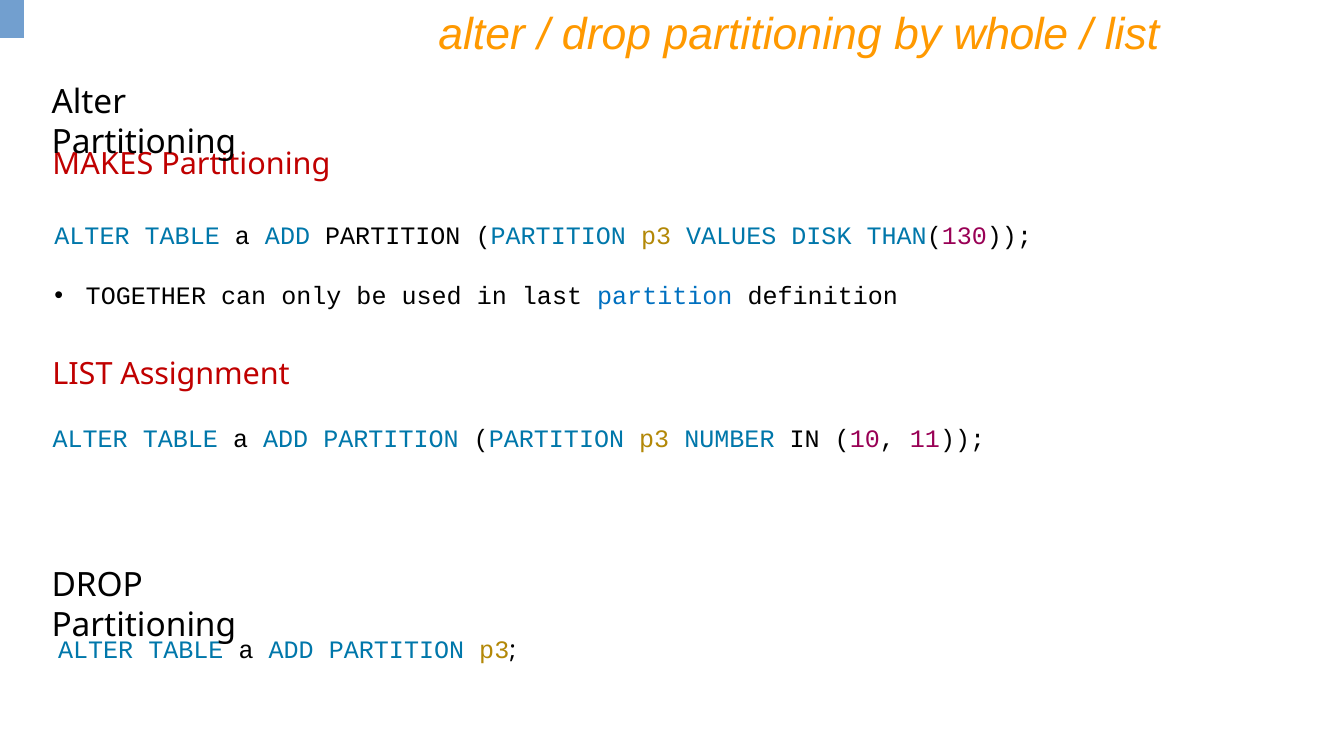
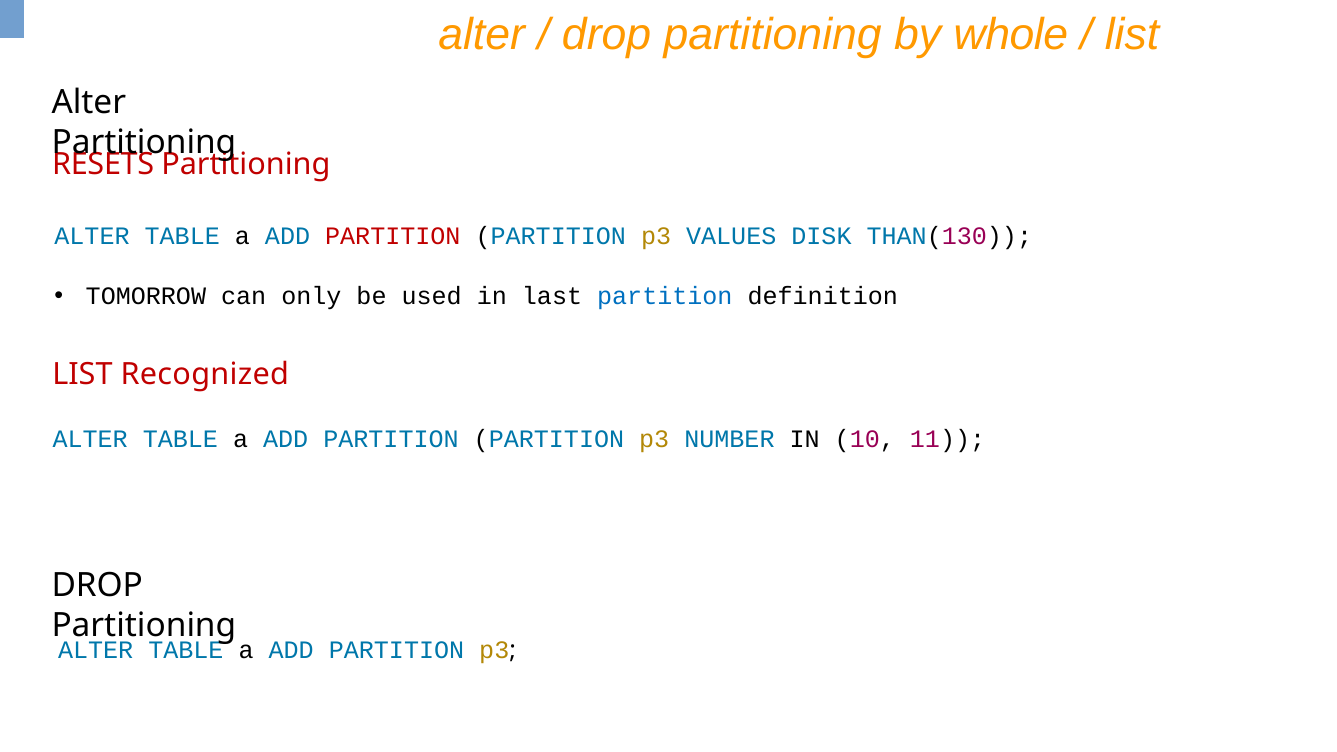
MAKES: MAKES -> RESETS
PARTITION at (393, 236) colour: black -> red
TOGETHER: TOGETHER -> TOMORROW
Assignment: Assignment -> Recognized
